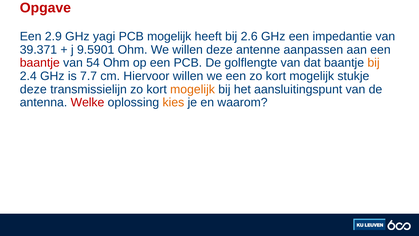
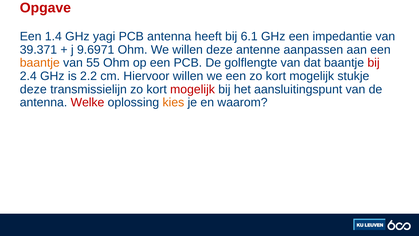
2.9: 2.9 -> 1.4
PCB mogelijk: mogelijk -> antenna
2.6: 2.6 -> 6.1
9.5901: 9.5901 -> 9.6971
baantje at (40, 63) colour: red -> orange
54: 54 -> 55
bij at (374, 63) colour: orange -> red
7.7: 7.7 -> 2.2
mogelijk at (193, 89) colour: orange -> red
